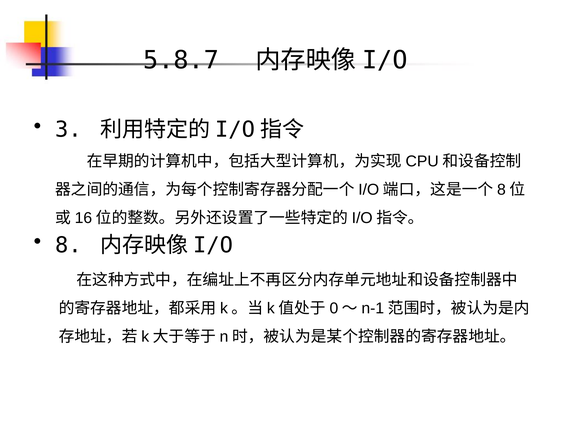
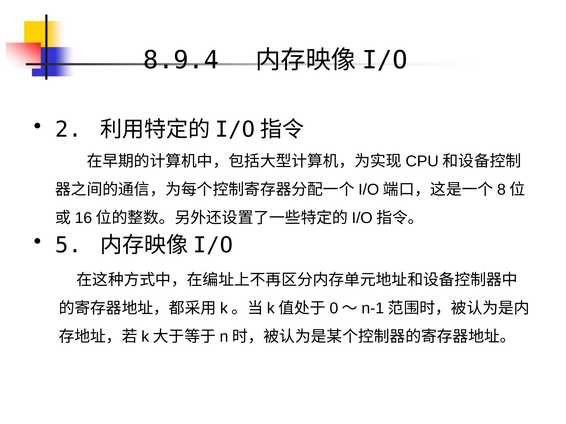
5.8.7: 5.8.7 -> 8.9.4
3: 3 -> 2
8: 8 -> 5
